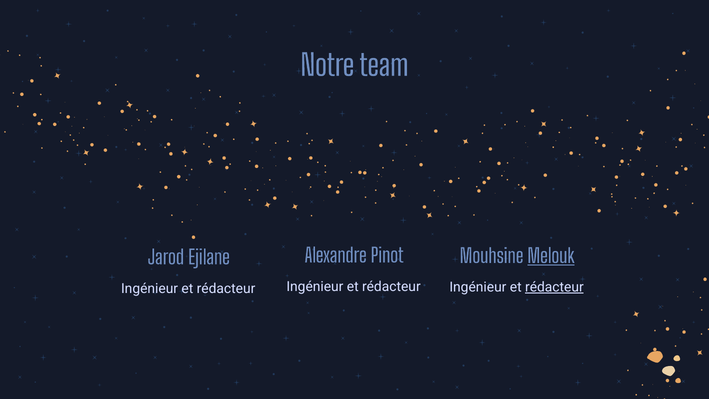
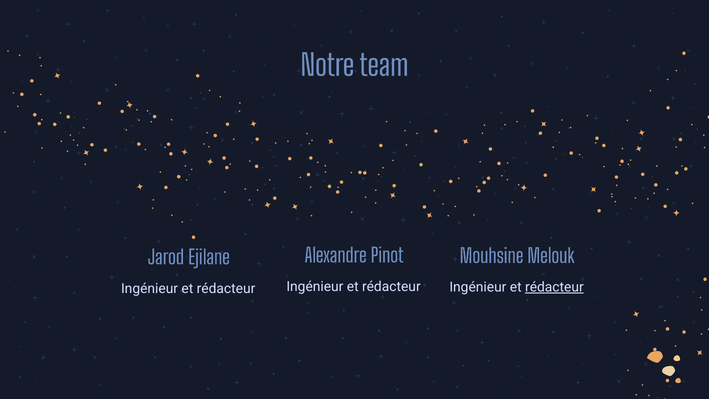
Melouk underline: present -> none
